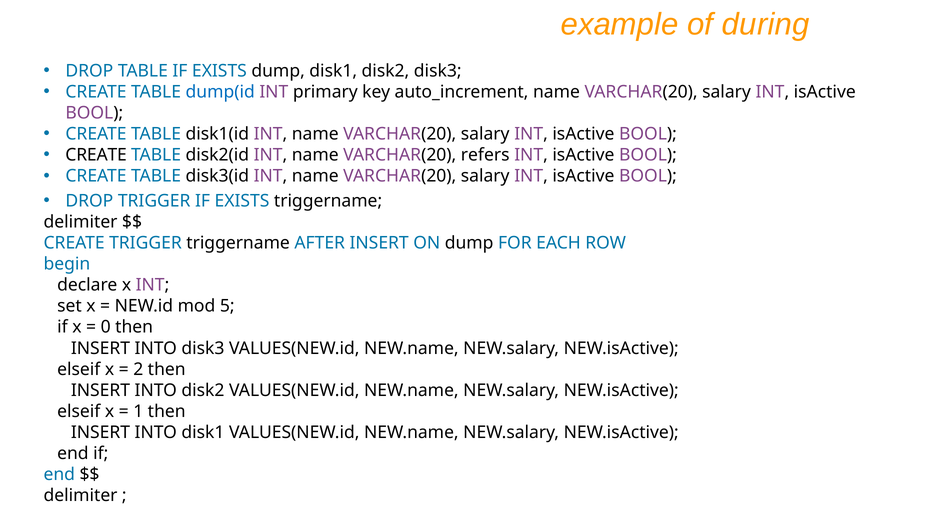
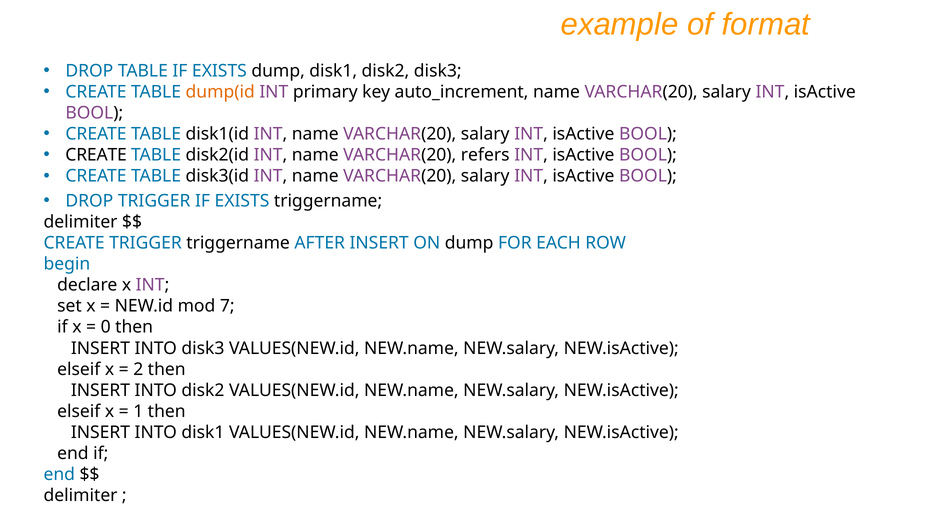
during: during -> format
dump(id colour: blue -> orange
5: 5 -> 7
